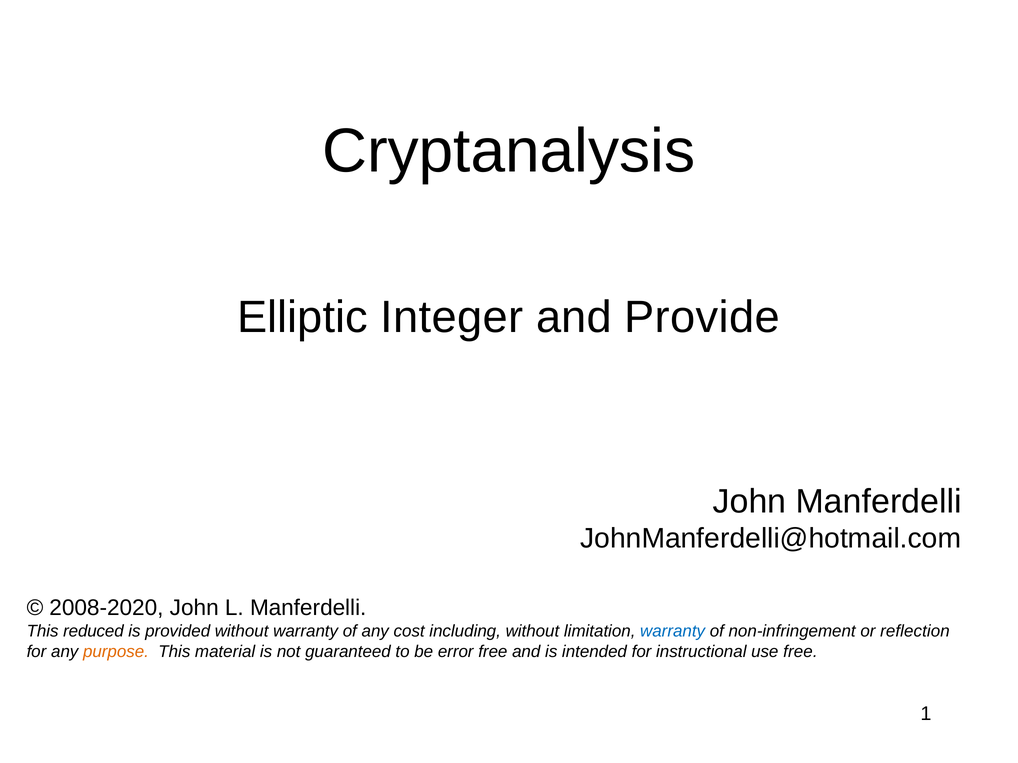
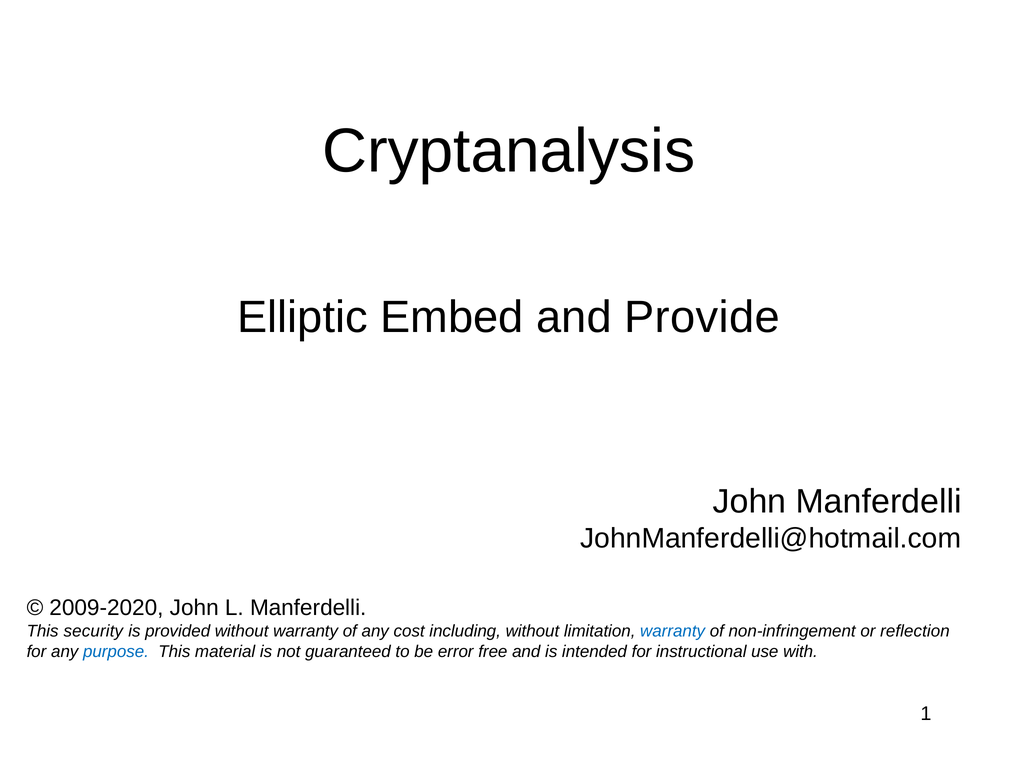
Integer: Integer -> Embed
2008-2020: 2008-2020 -> 2009-2020
reduced: reduced -> security
purpose colour: orange -> blue
use free: free -> with
